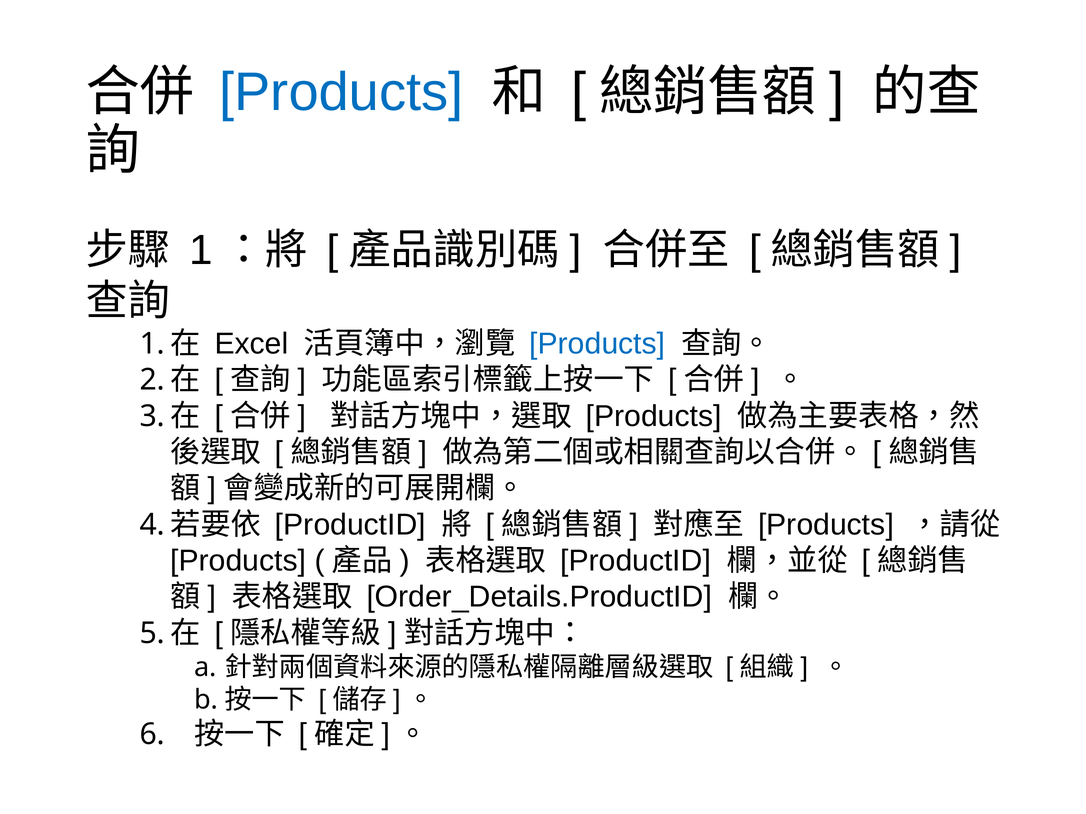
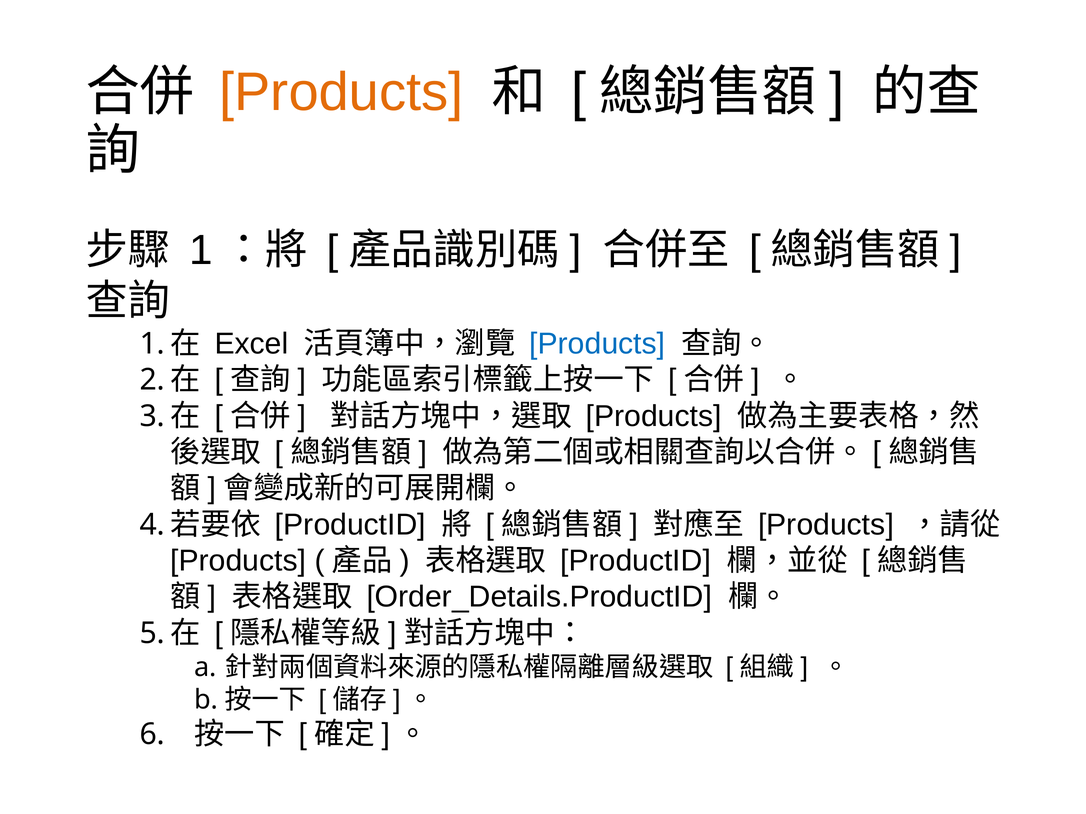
Products at (341, 92) colour: blue -> orange
